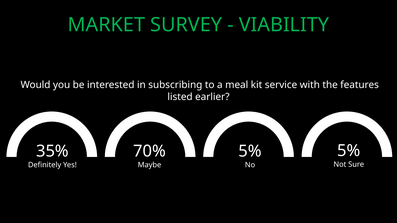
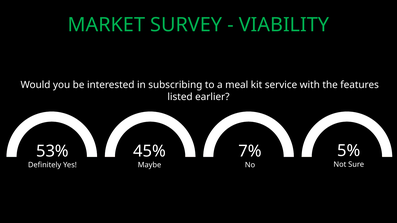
35%: 35% -> 53%
70%: 70% -> 45%
5% at (250, 151): 5% -> 7%
